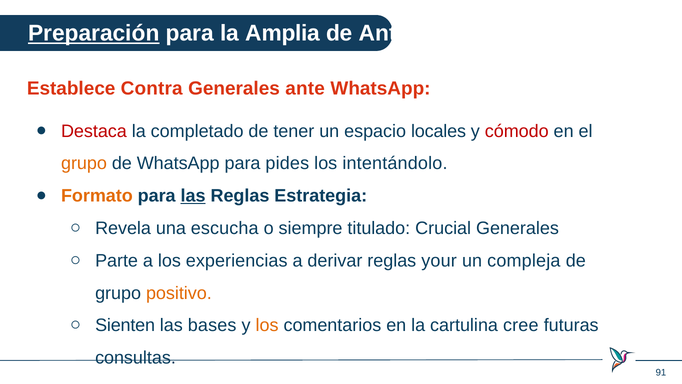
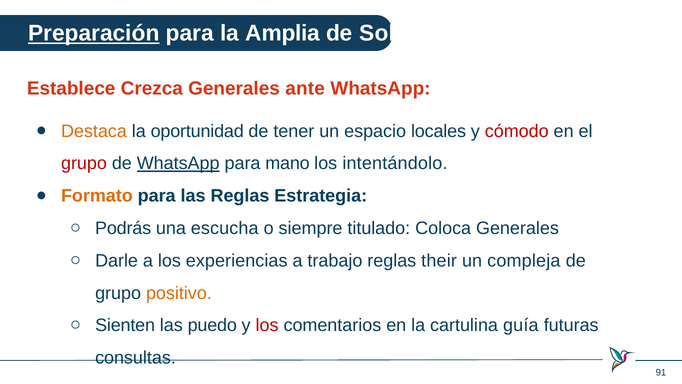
de Ante: Ante -> Solo
Contra: Contra -> Crezca
Destaca colour: red -> orange
completado: completado -> oportunidad
grupo at (84, 163) colour: orange -> red
WhatsApp at (178, 163) underline: none -> present
pides: pides -> mano
las at (193, 196) underline: present -> none
Revela: Revela -> Podrás
Crucial: Crucial -> Coloca
Parte: Parte -> Darle
derivar: derivar -> trabajo
your: your -> their
bases: bases -> puedo
los at (267, 325) colour: orange -> red
cree: cree -> guía
